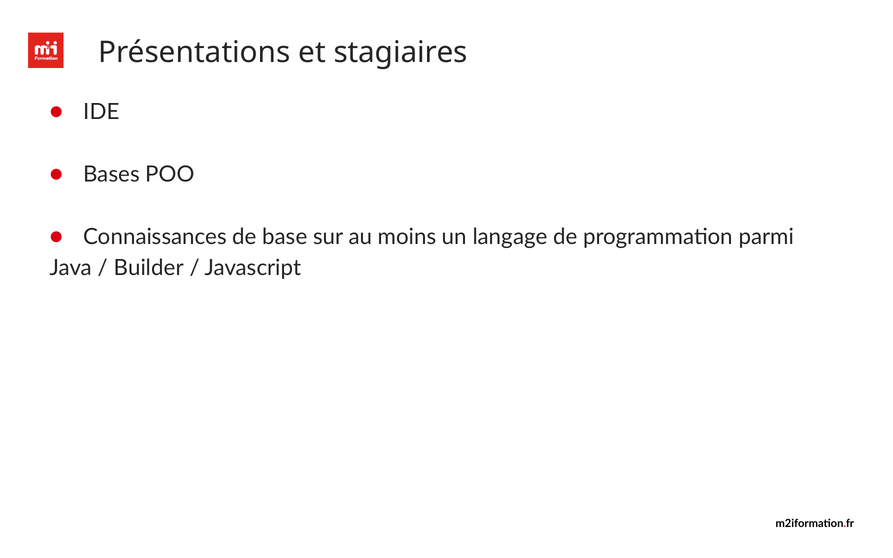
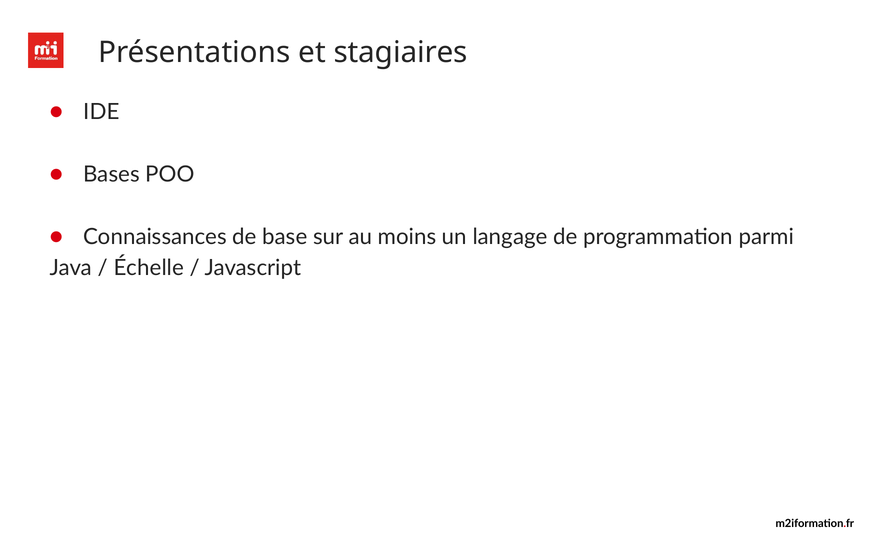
Builder: Builder -> Échelle
